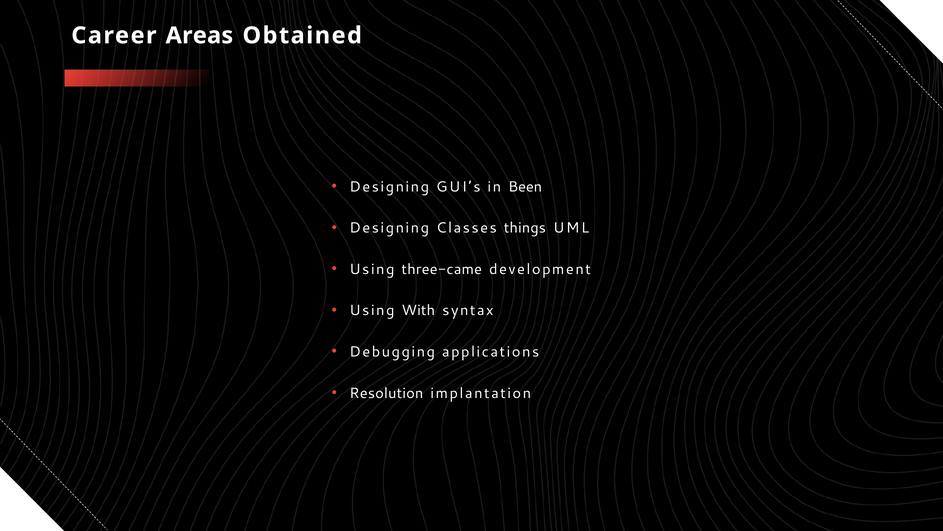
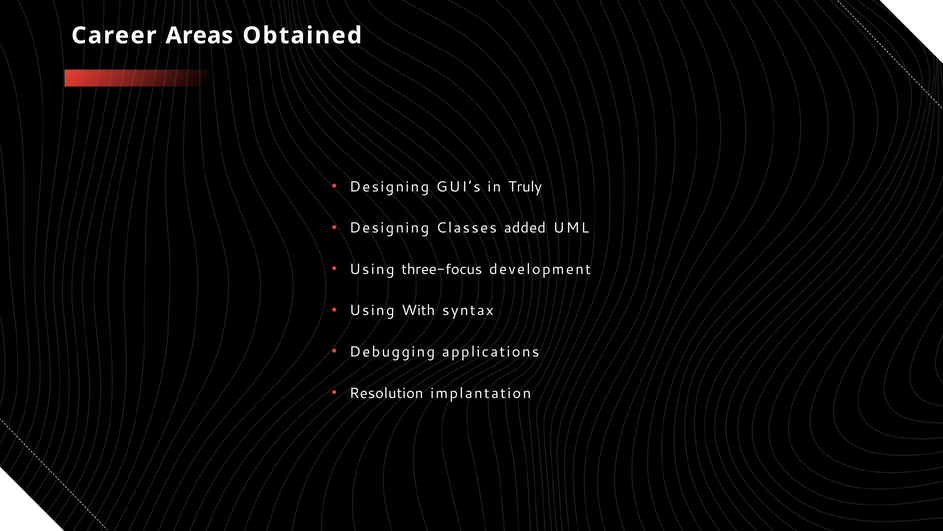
Been: Been -> Truly
things: things -> added
three-came: three-came -> three-focus
